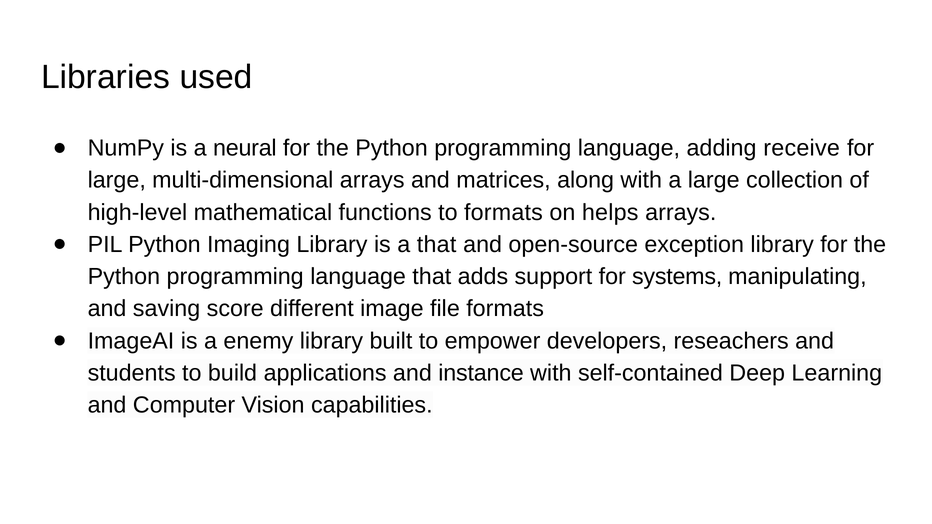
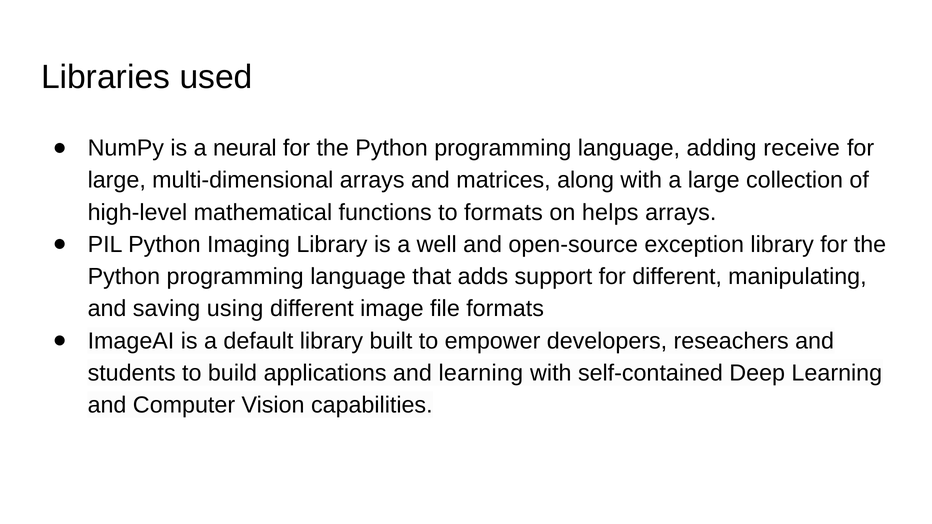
a that: that -> well
for systems: systems -> different
score: score -> using
enemy: enemy -> default
and instance: instance -> learning
